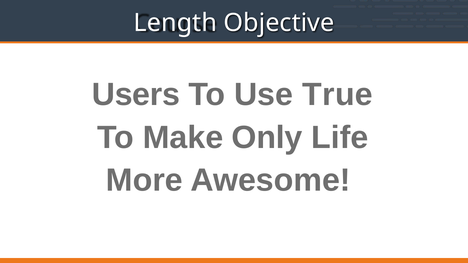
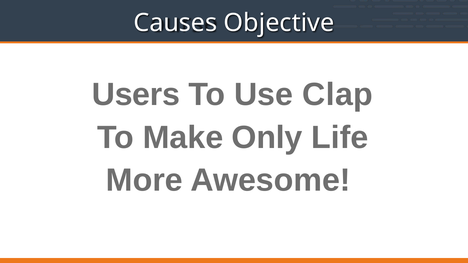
Length: Length -> Causes
True: True -> Clap
